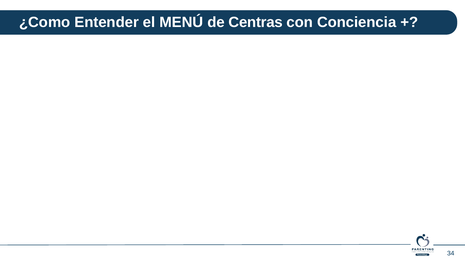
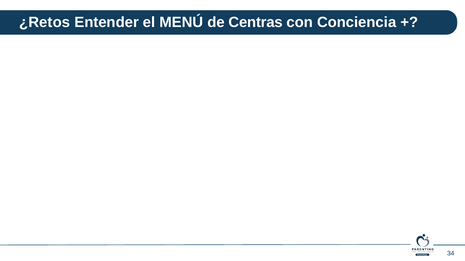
¿Como: ¿Como -> ¿Retos
